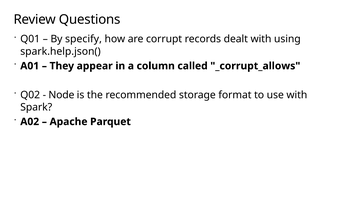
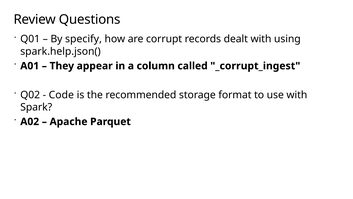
_corrupt_allows: _corrupt_allows -> _corrupt_ingest
Node: Node -> Code
